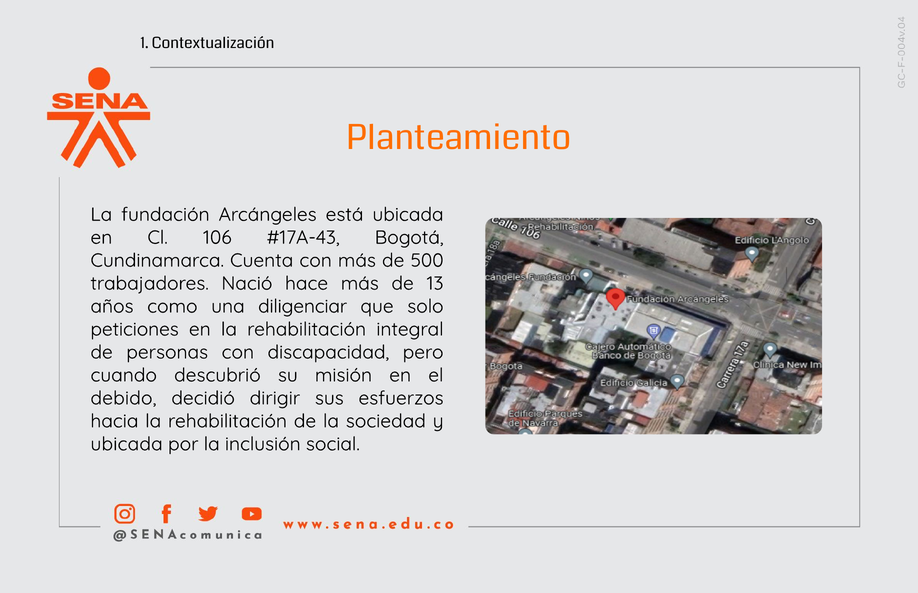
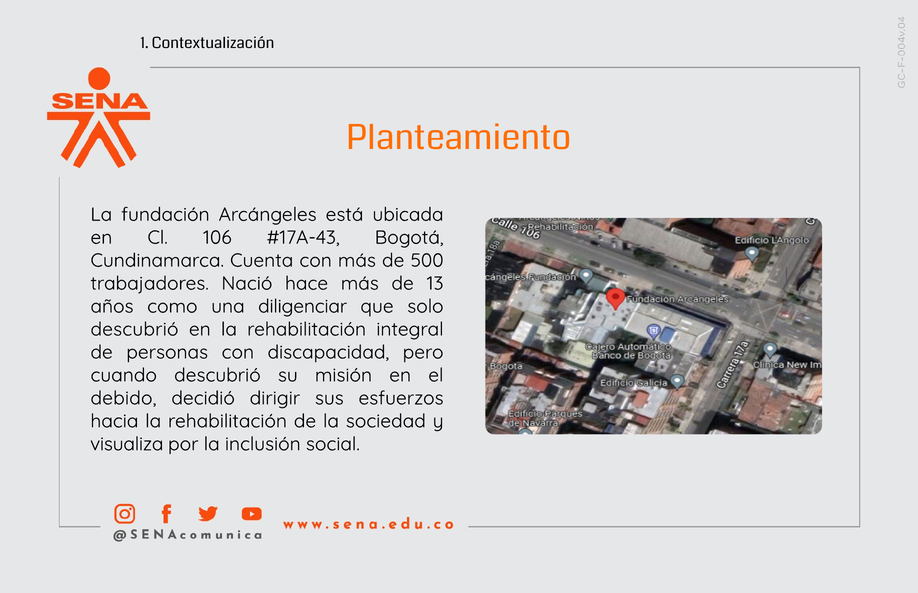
peticiones at (135, 329): peticiones -> descubrió
ubicada at (127, 444): ubicada -> visualiza
